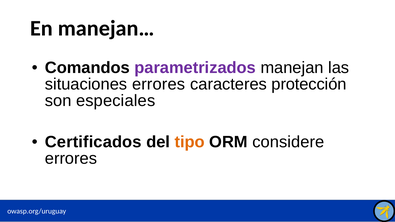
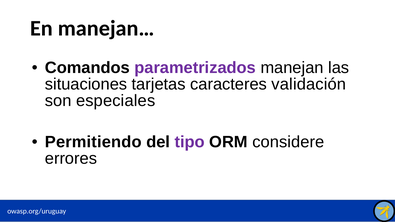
situaciones errores: errores -> tarjetas
protección: protección -> validación
Certificados: Certificados -> Permitiendo
tipo colour: orange -> purple
